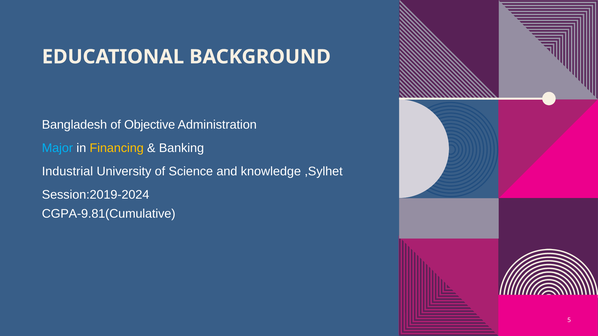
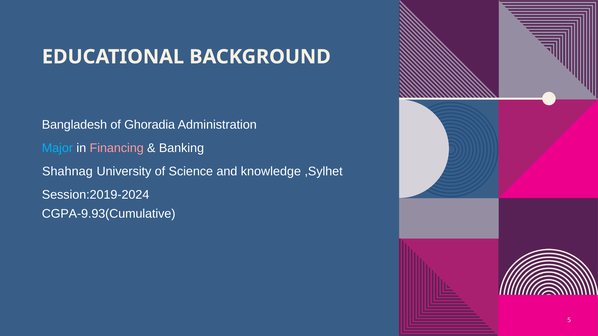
Objective: Objective -> Ghoradia
Financing colour: yellow -> pink
Industrial: Industrial -> Shahnag
CGPA-9.81(Cumulative: CGPA-9.81(Cumulative -> CGPA-9.93(Cumulative
